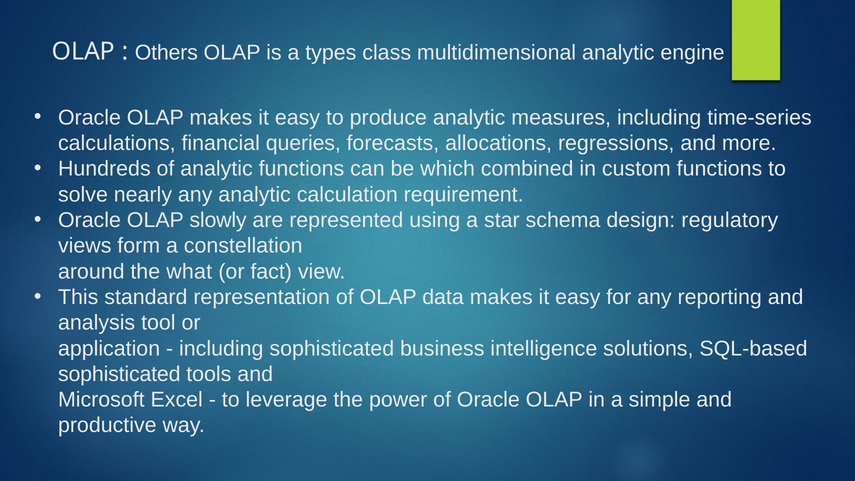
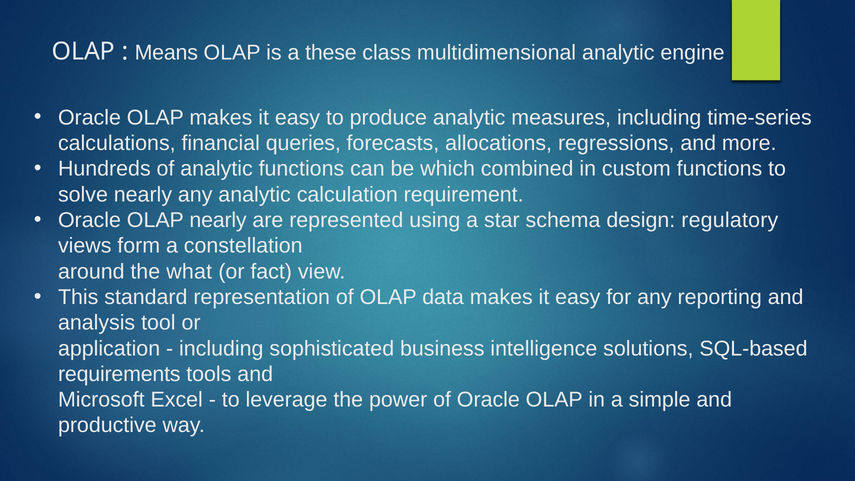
Others: Others -> Means
types: types -> these
OLAP slowly: slowly -> nearly
sophisticated at (119, 374): sophisticated -> requirements
